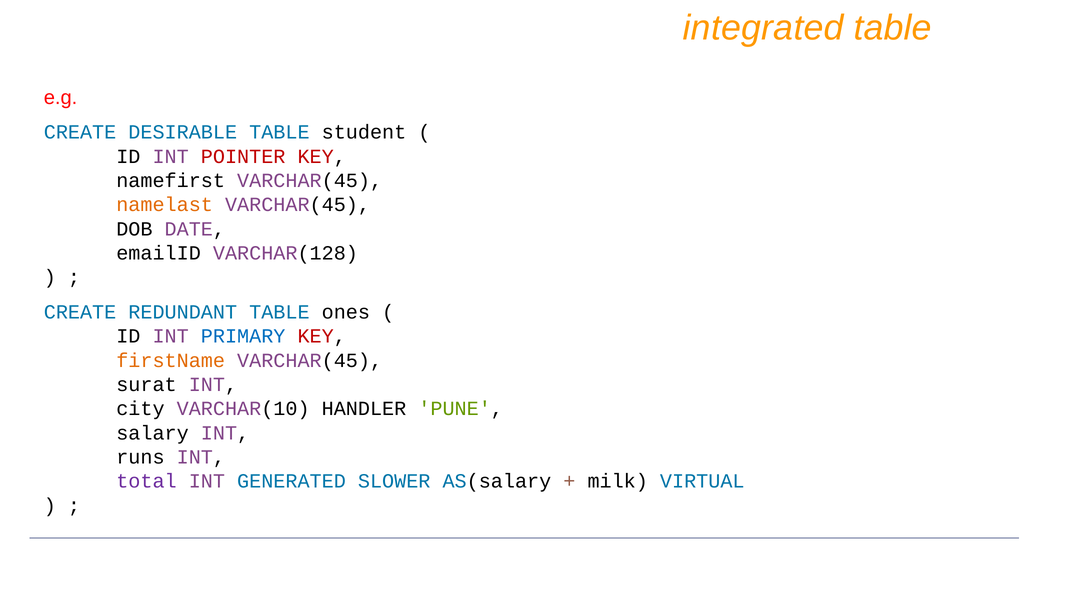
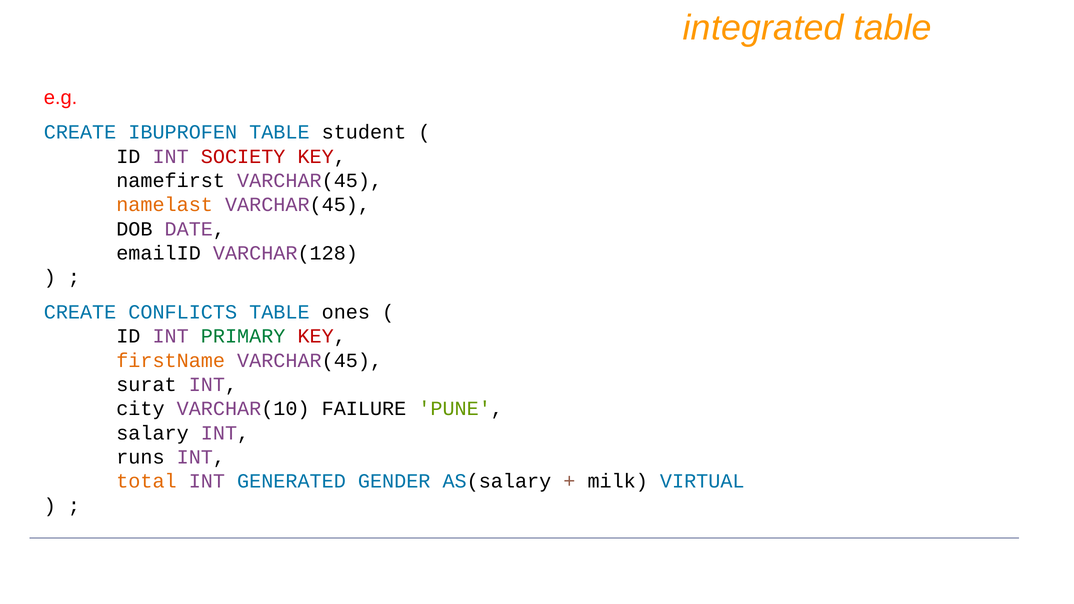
DESIRABLE: DESIRABLE -> IBUPROFEN
POINTER: POINTER -> SOCIETY
REDUNDANT: REDUNDANT -> CONFLICTS
PRIMARY colour: blue -> green
HANDLER: HANDLER -> FAILURE
total colour: purple -> orange
SLOWER: SLOWER -> GENDER
